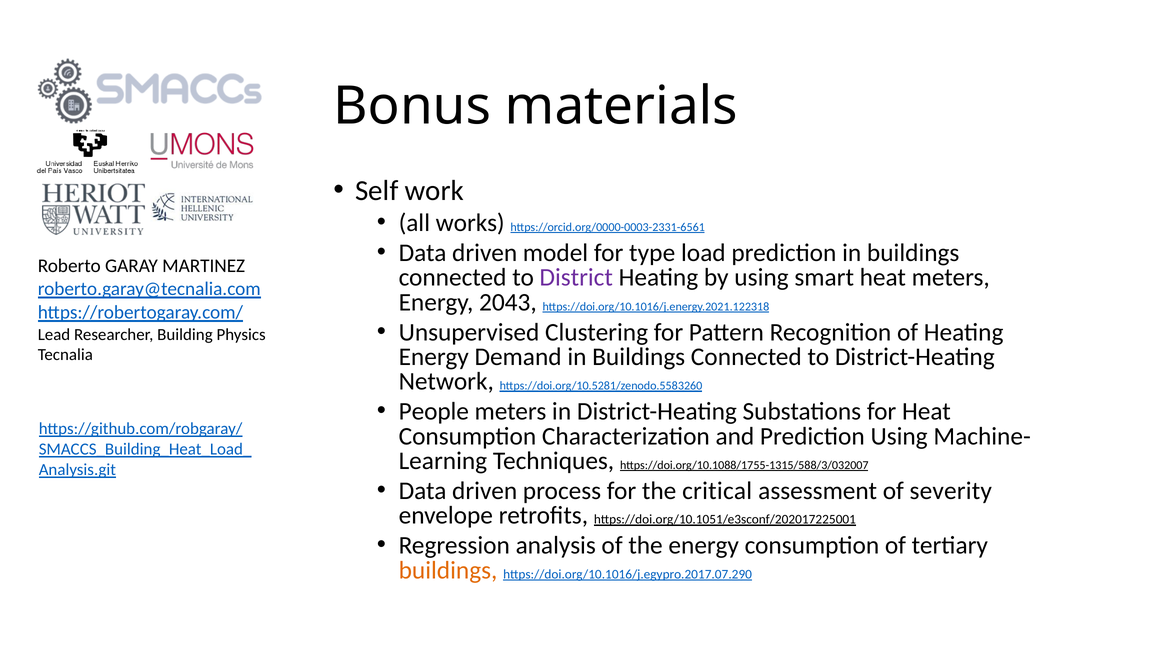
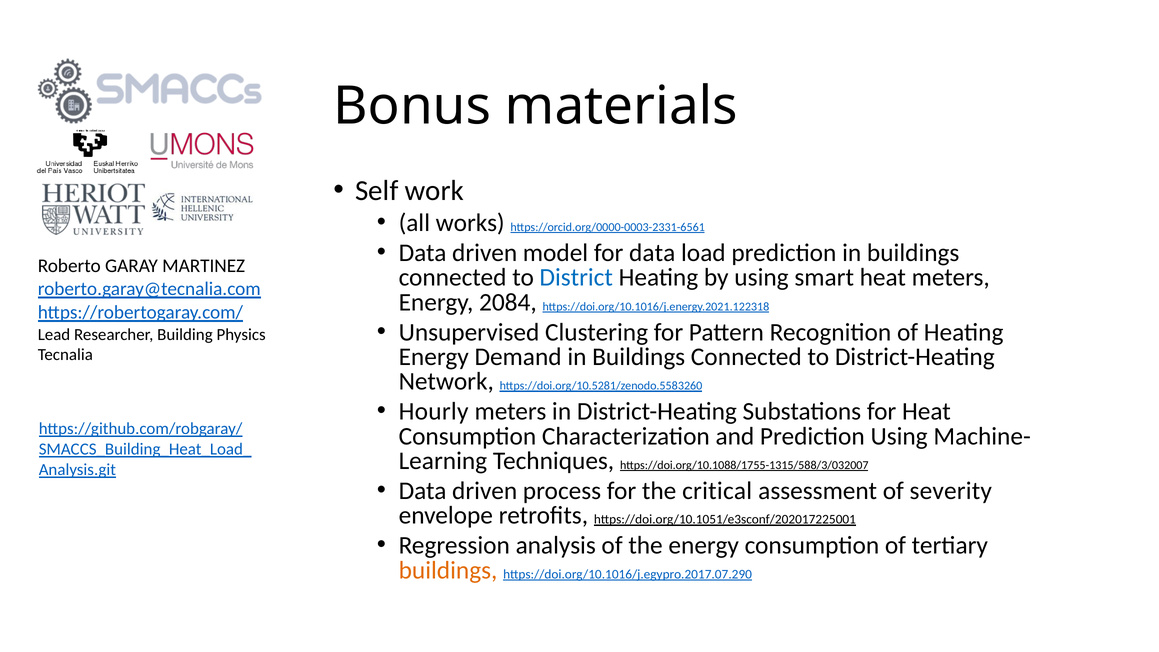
for type: type -> data
District colour: purple -> blue
2043: 2043 -> 2084
People: People -> Hourly
